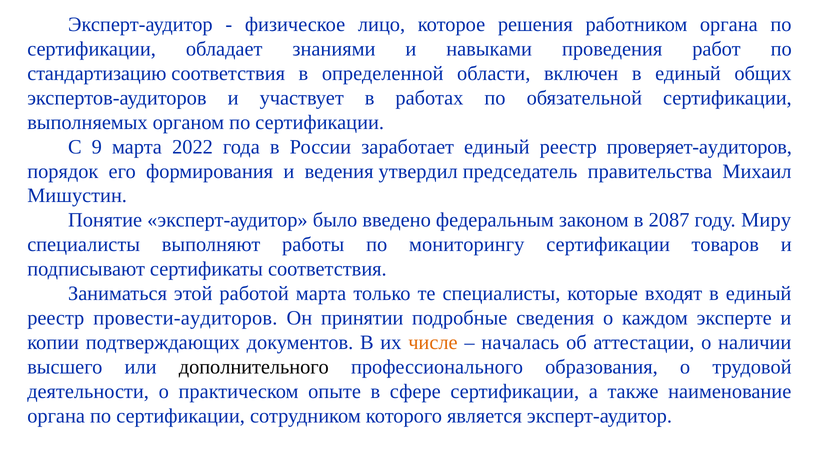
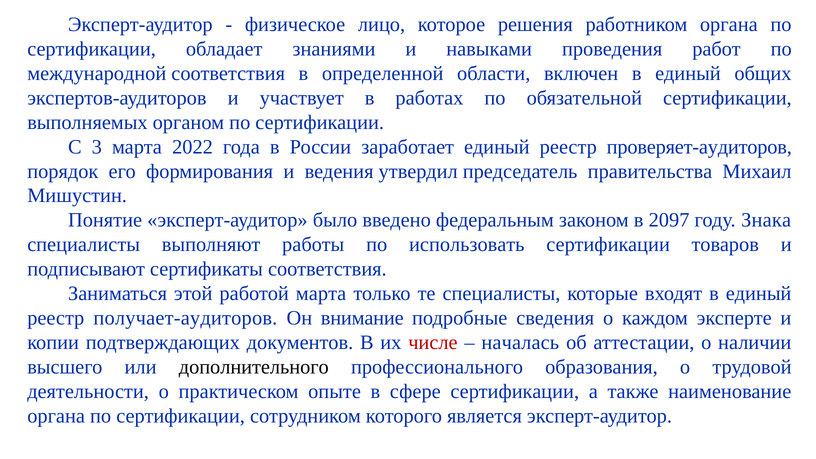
стандартизацию: стандартизацию -> международной
9: 9 -> 3
2087: 2087 -> 2097
Миру: Миру -> Знака
мониторингу: мониторингу -> использовать
провести-аудиторов: провести-аудиторов -> получает-аудиторов
Он принятии: принятии -> внимание
числе colour: orange -> red
